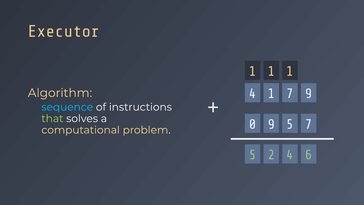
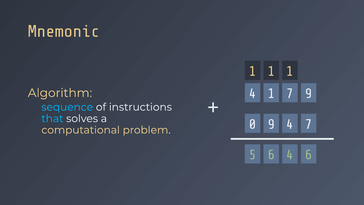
Executor: Executor -> Mnemonic
that colour: light green -> light blue
9 5: 5 -> 4
5 2: 2 -> 6
